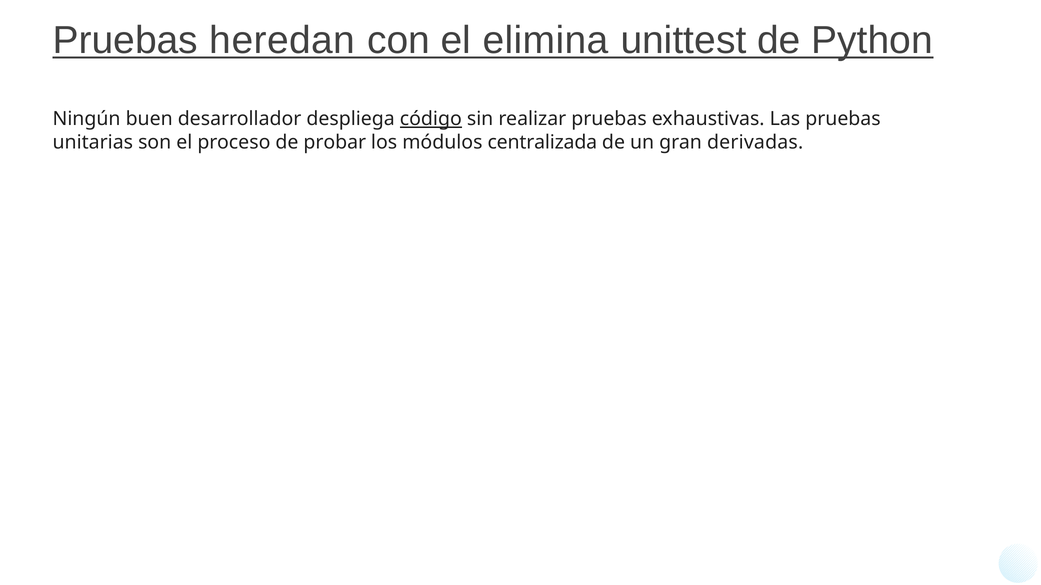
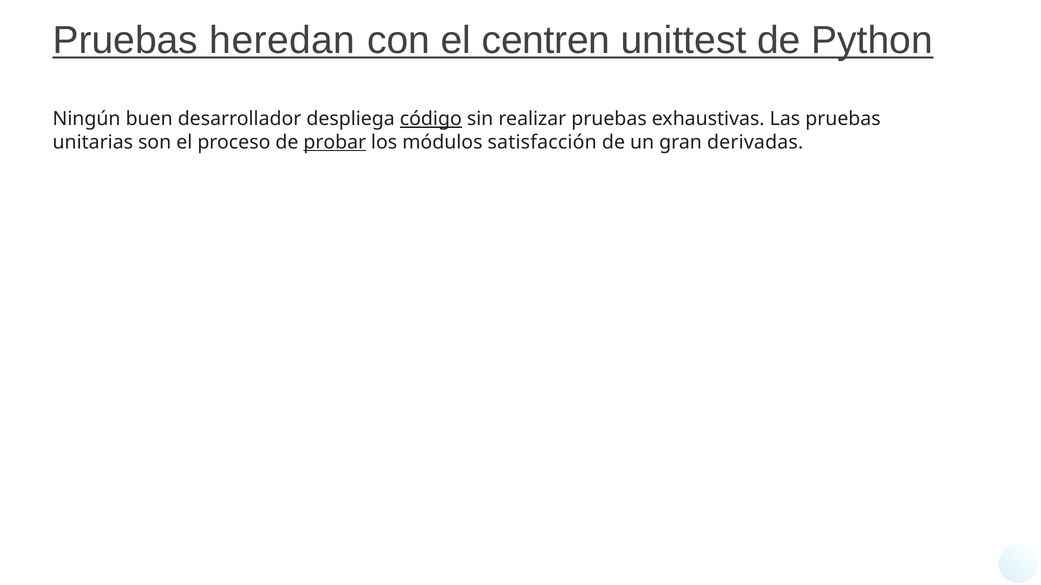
elimina: elimina -> centren
probar underline: none -> present
centralizada: centralizada -> satisfacción
